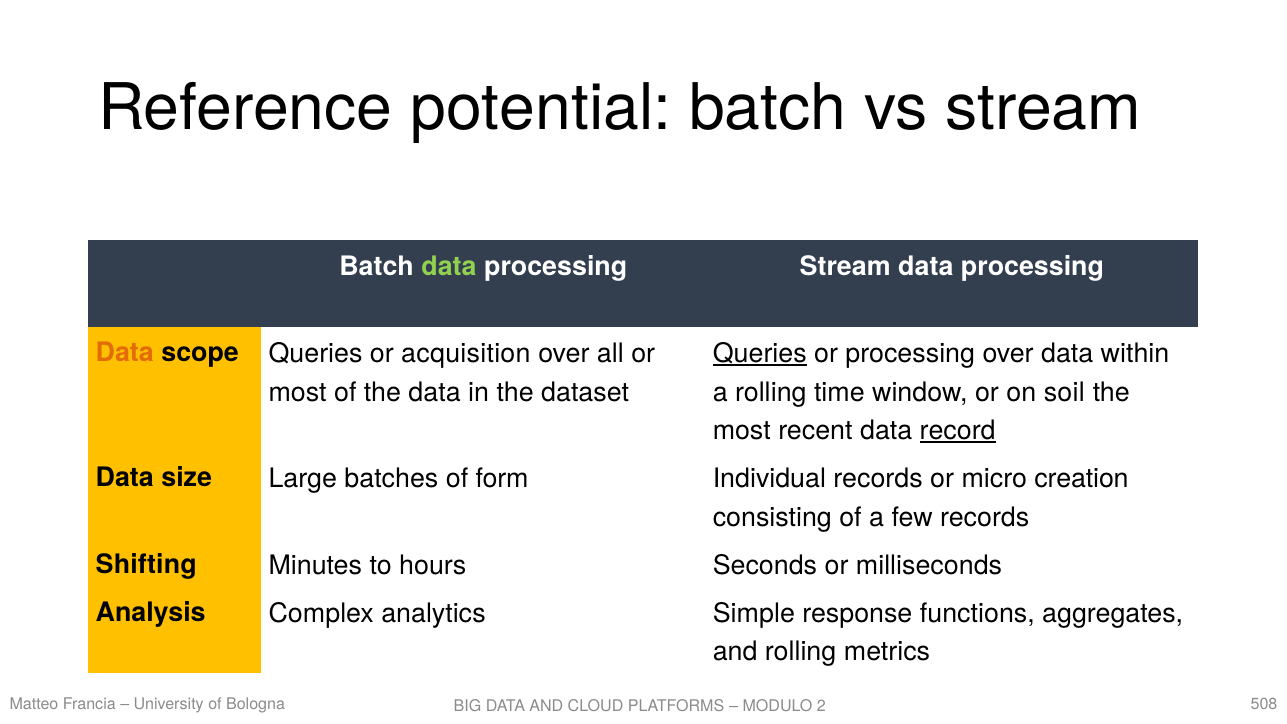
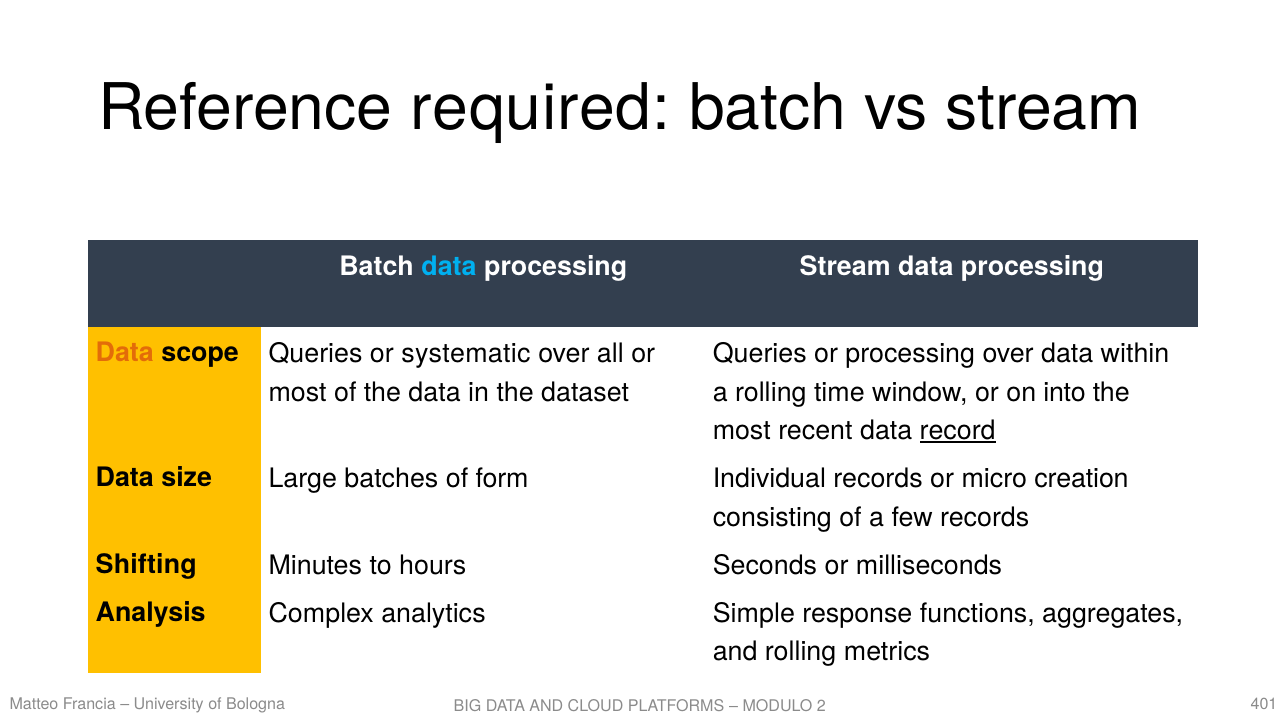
potential: potential -> required
data at (449, 266) colour: light green -> light blue
acquisition: acquisition -> systematic
Queries at (760, 354) underline: present -> none
soil: soil -> into
508: 508 -> 401
